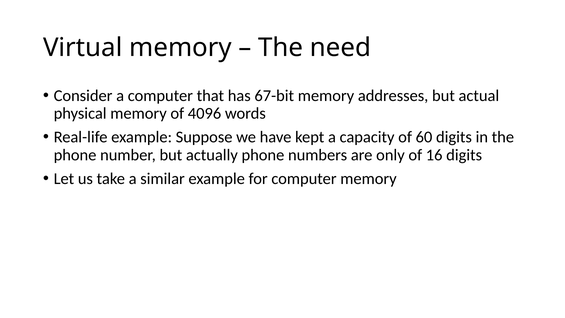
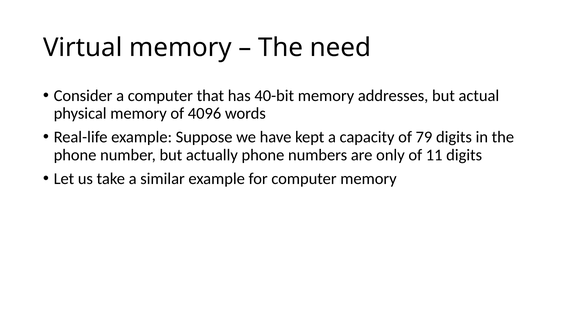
67-bit: 67-bit -> 40-bit
60: 60 -> 79
16: 16 -> 11
